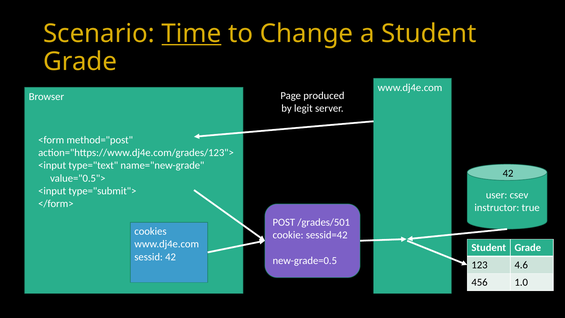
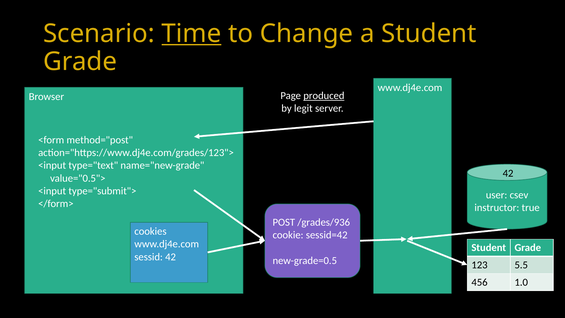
produced underline: none -> present
/grades/501: /grades/501 -> /grades/936
4.6: 4.6 -> 5.5
